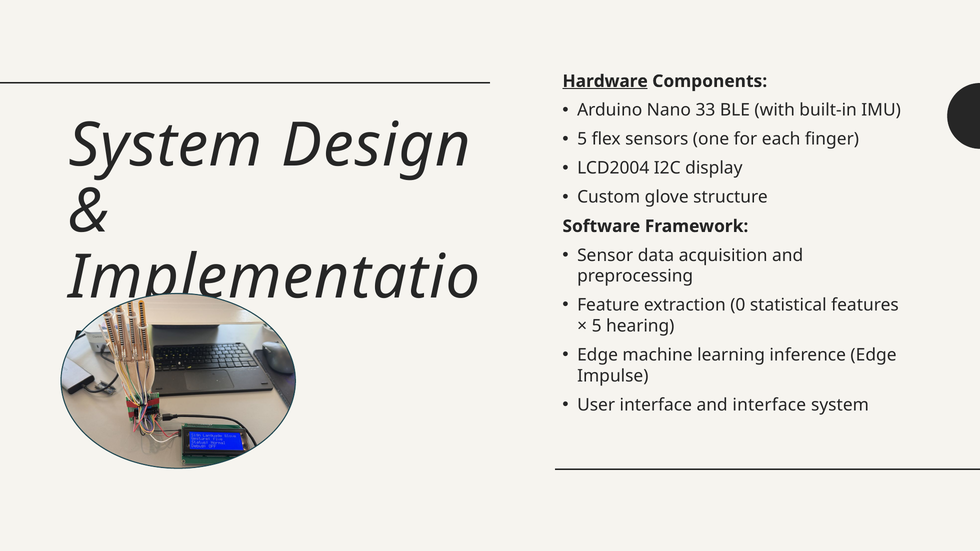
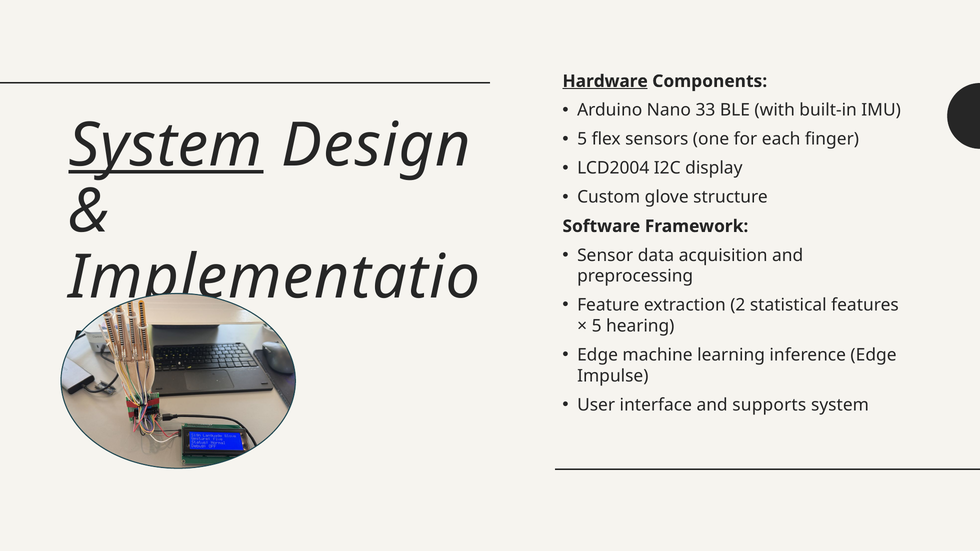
System at (166, 145) underline: none -> present
0: 0 -> 2
and interface: interface -> supports
